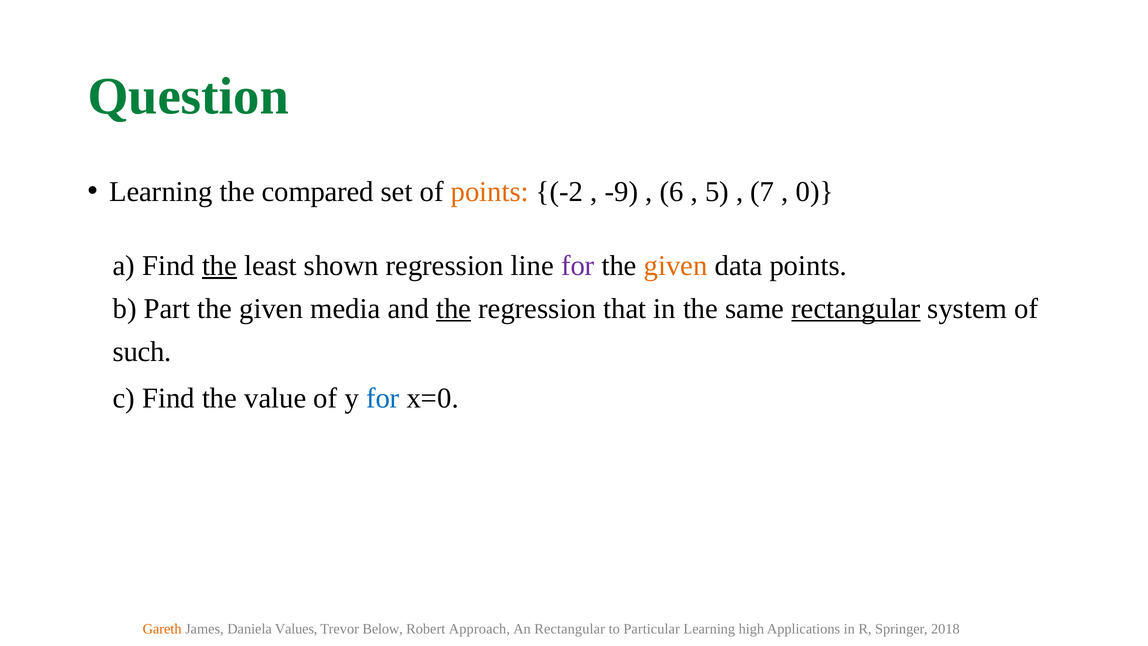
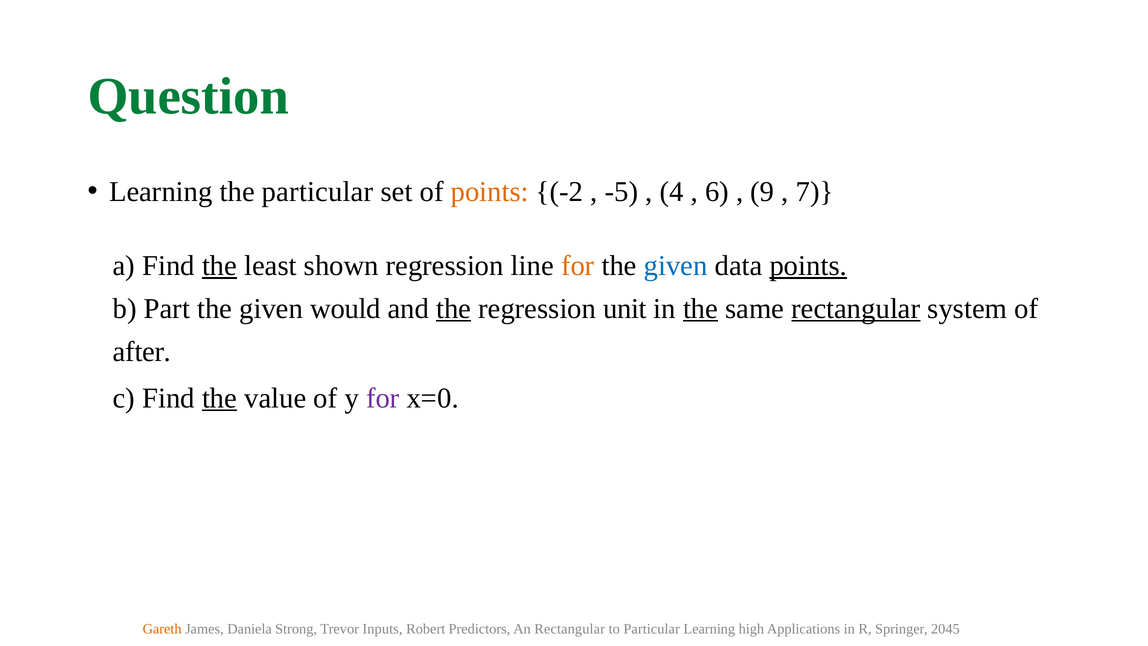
the compared: compared -> particular
-9: -9 -> -5
6: 6 -> 4
5: 5 -> 6
7: 7 -> 9
0: 0 -> 7
for at (578, 265) colour: purple -> orange
given at (676, 265) colour: orange -> blue
points at (808, 265) underline: none -> present
media: media -> would
that: that -> unit
the at (701, 308) underline: none -> present
such: such -> after
the at (220, 398) underline: none -> present
for at (383, 398) colour: blue -> purple
Values: Values -> Strong
Below: Below -> Inputs
Approach: Approach -> Predictors
2018: 2018 -> 2045
